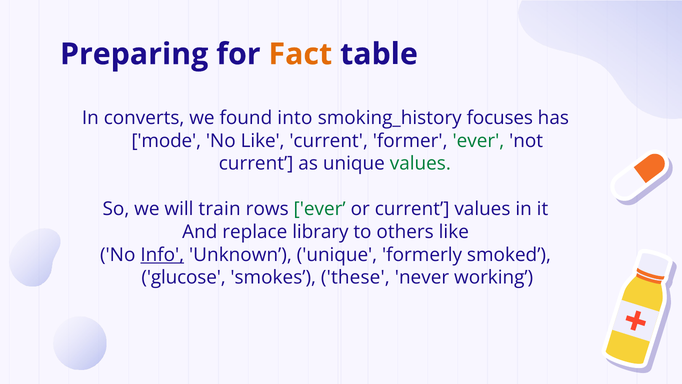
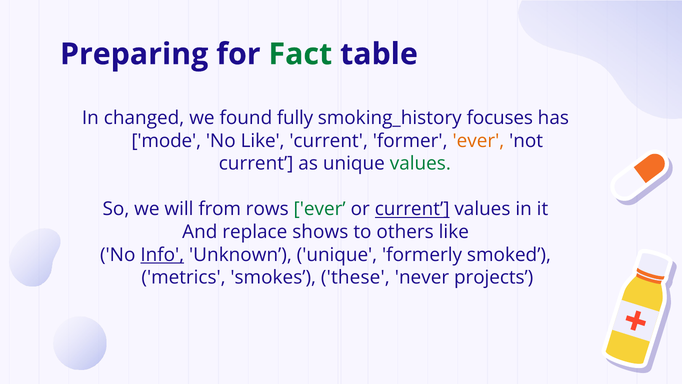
Fact colour: orange -> green
converts: converts -> changed
into: into -> fully
ever at (478, 141) colour: green -> orange
train: train -> from
current at (412, 209) underline: none -> present
library: library -> shows
glucose: glucose -> metrics
working: working -> projects
